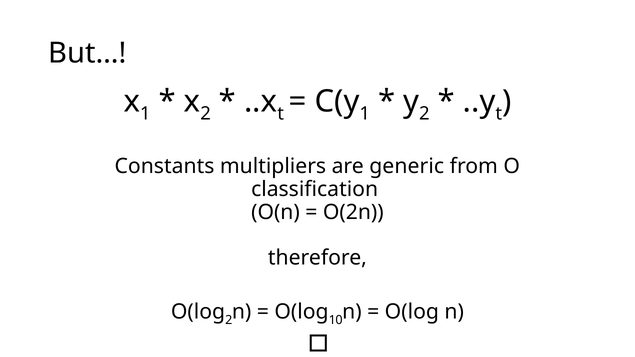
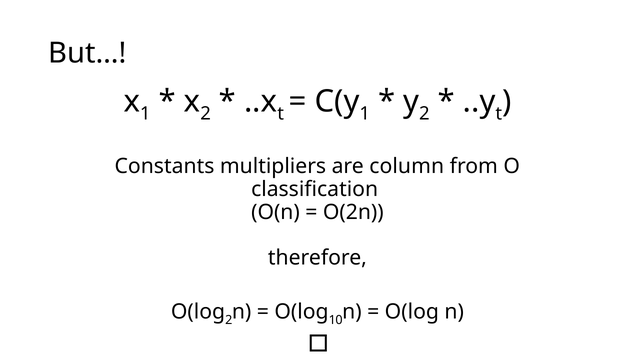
generic: generic -> column
